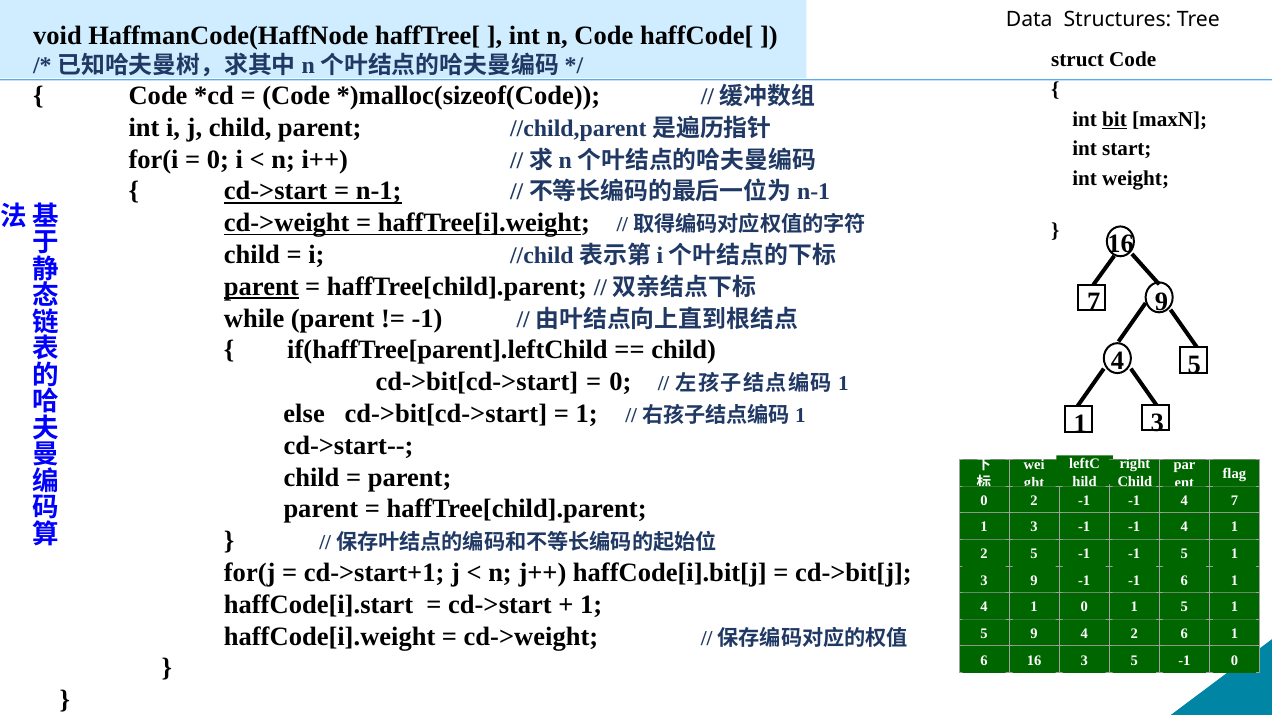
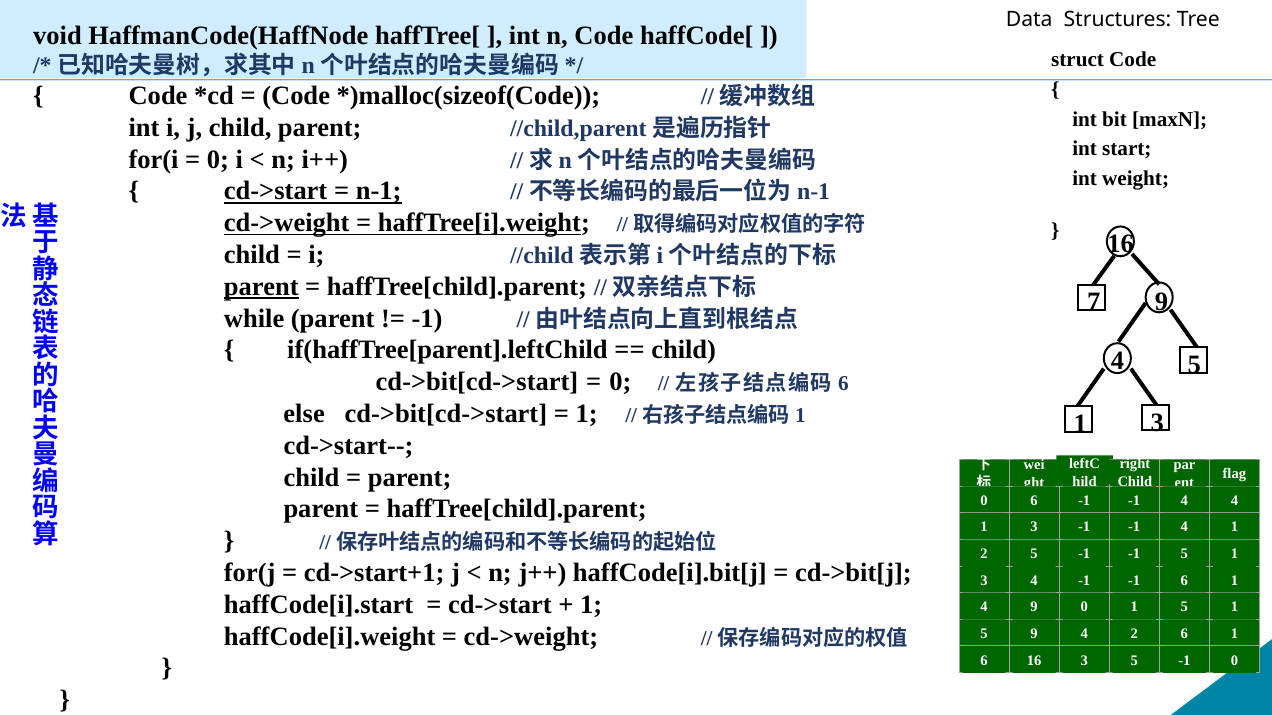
bit underline: present -> none
1 at (843, 384): 1 -> 6
0 2: 2 -> 6
4 7: 7 -> 4
3 9: 9 -> 4
1 at (1034, 608): 1 -> 9
